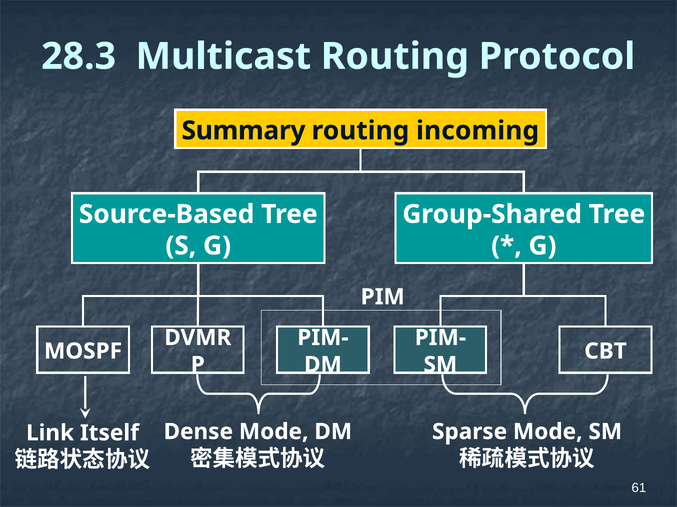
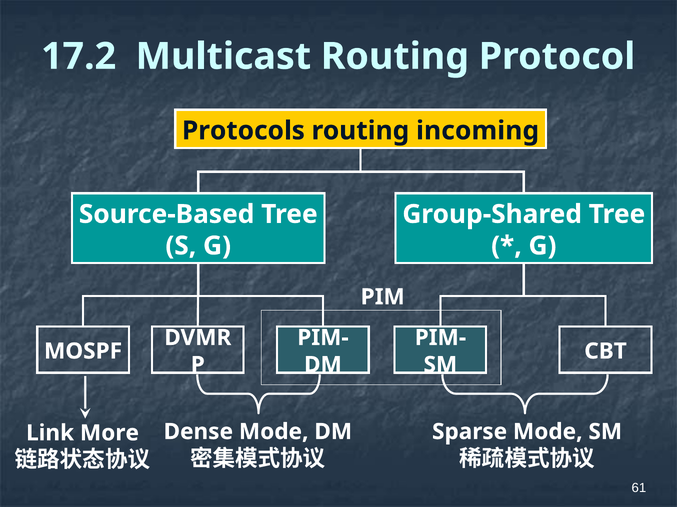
28.3: 28.3 -> 17.2
Summary: Summary -> Protocols
Itself: Itself -> More
